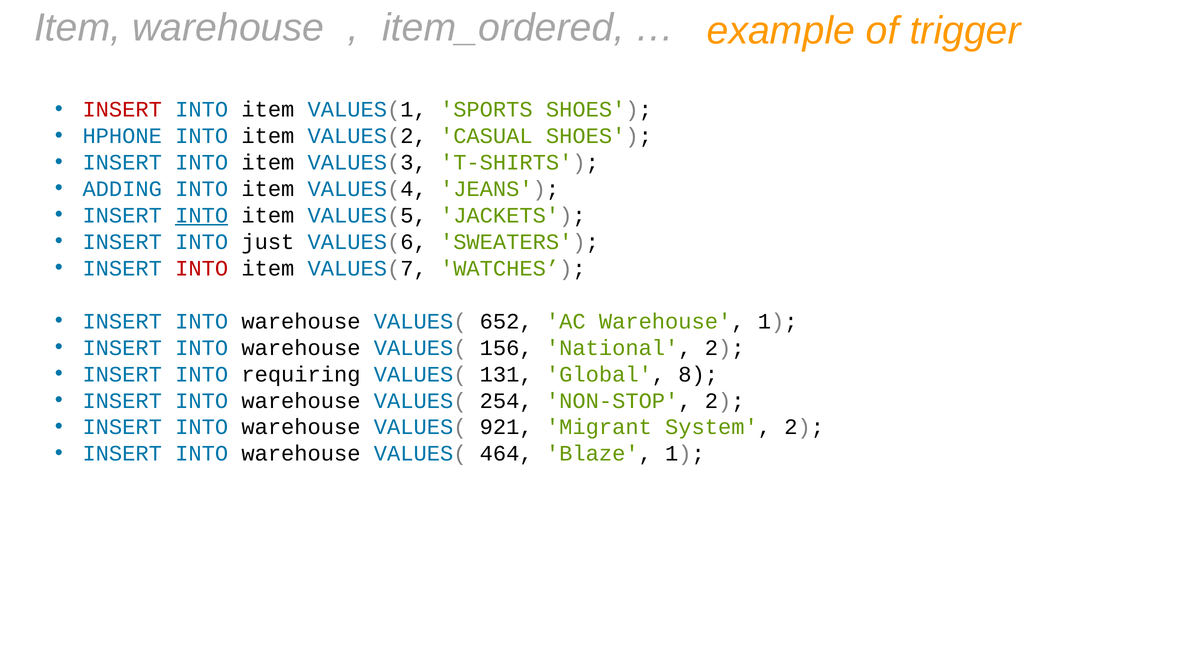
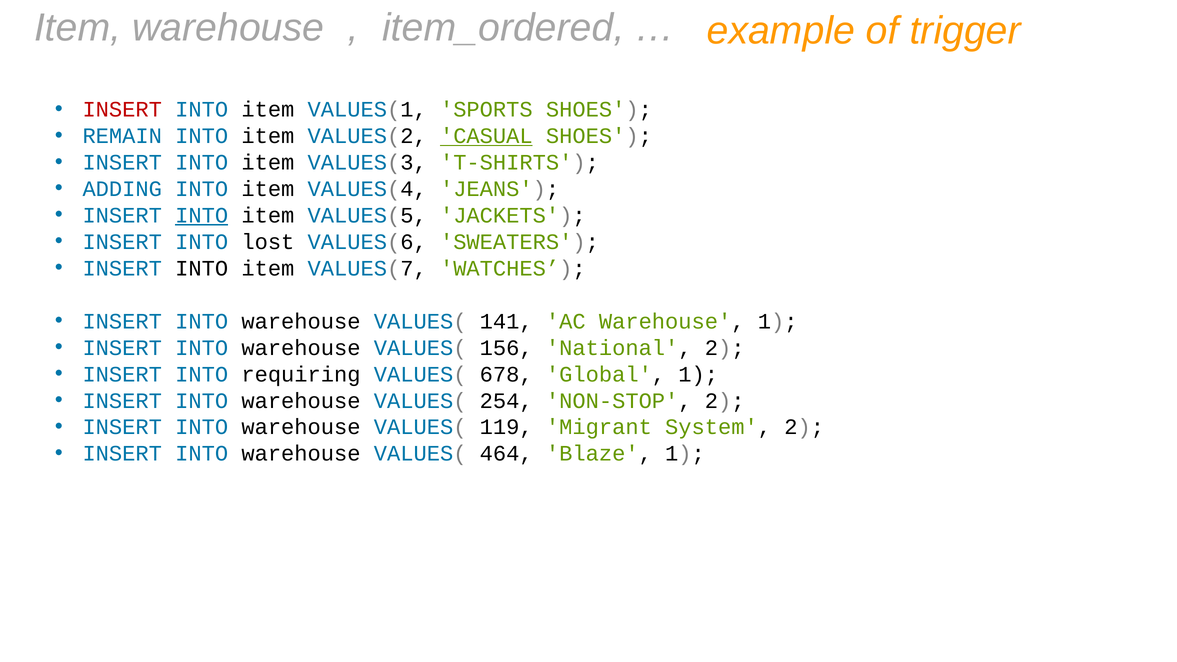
HPHONE: HPHONE -> REMAIN
CASUAL underline: none -> present
just: just -> lost
INTO at (202, 268) colour: red -> black
652: 652 -> 141
131: 131 -> 678
Global 8: 8 -> 1
921: 921 -> 119
